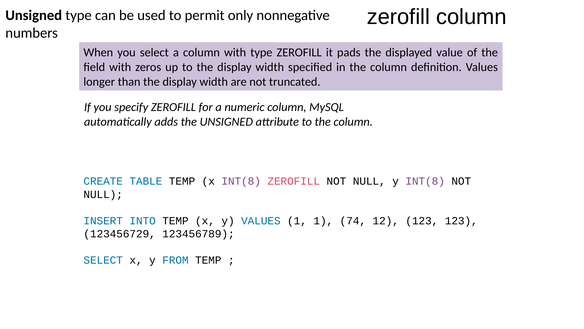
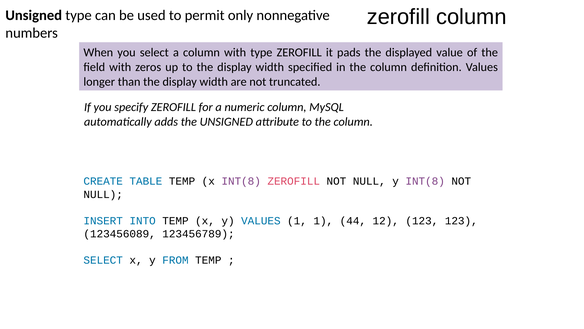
74: 74 -> 44
123456729: 123456729 -> 123456089
